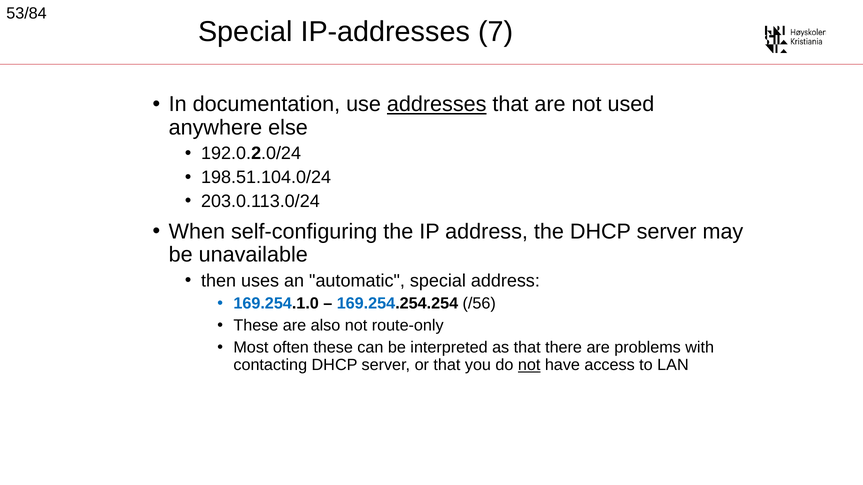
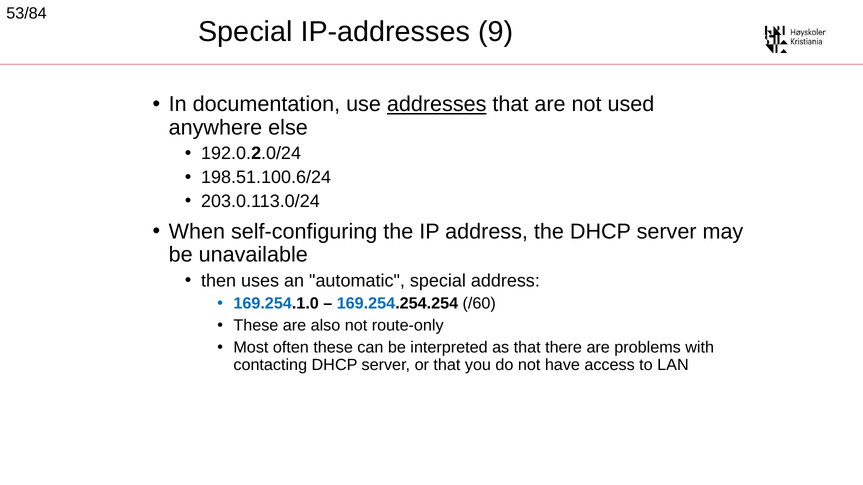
7: 7 -> 9
198.51.104.0/24: 198.51.104.0/24 -> 198.51.100.6/24
/56: /56 -> /60
not at (529, 365) underline: present -> none
